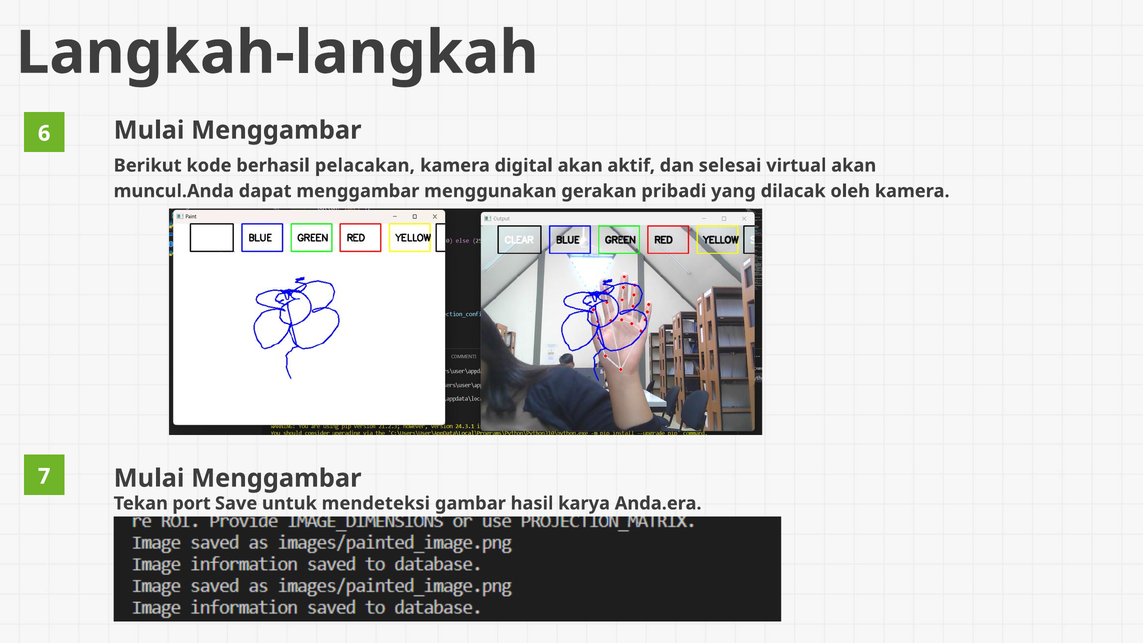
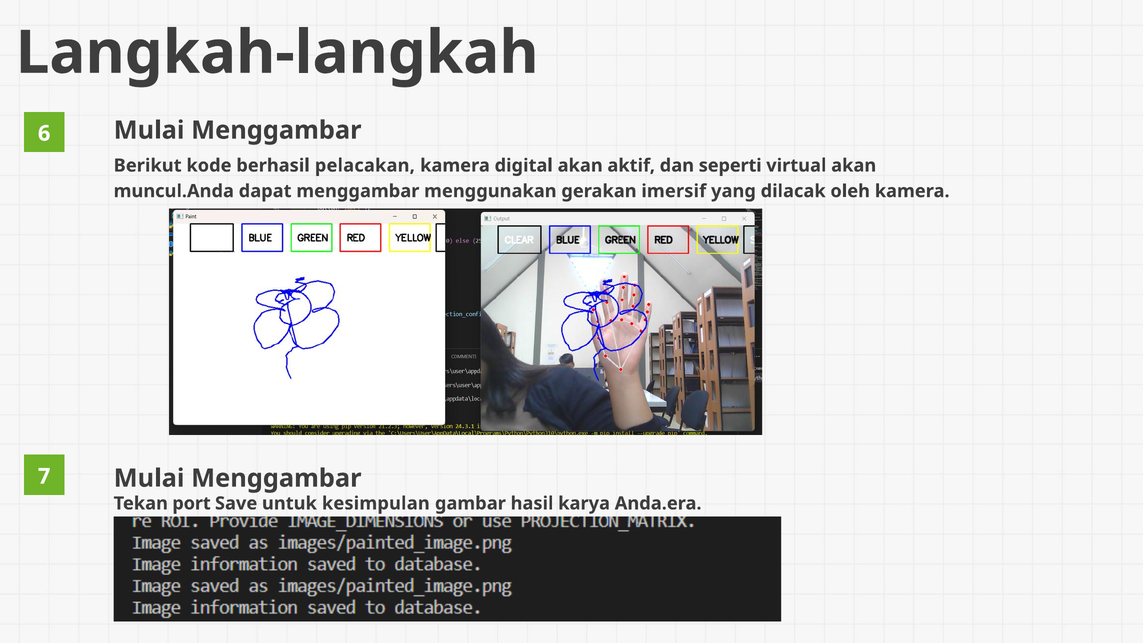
selesai: selesai -> seperti
pribadi: pribadi -> imersif
mendeteksi: mendeteksi -> kesimpulan
